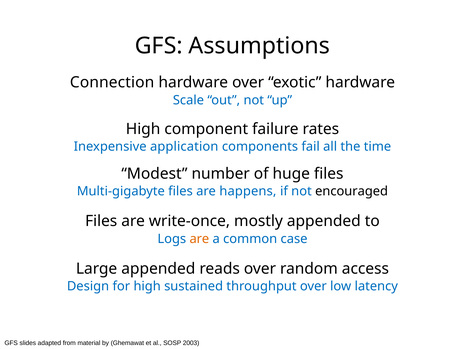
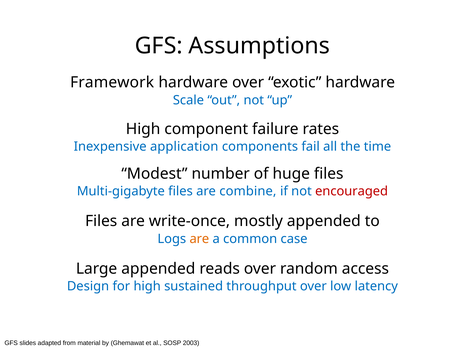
Connection: Connection -> Framework
happens: happens -> combine
encouraged colour: black -> red
